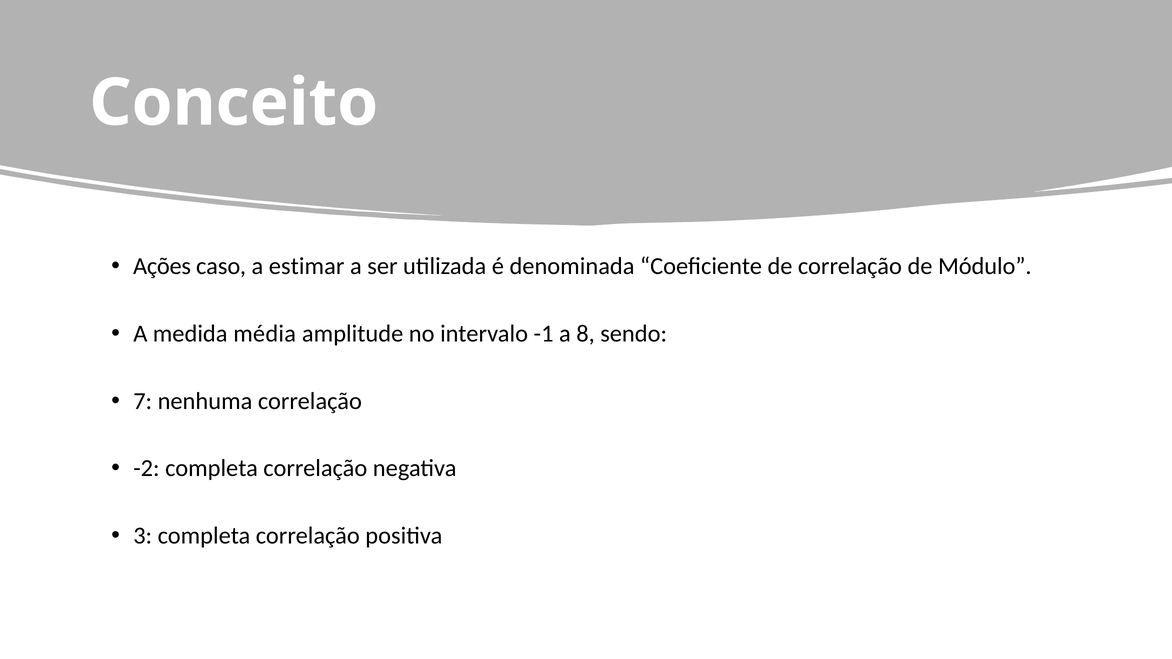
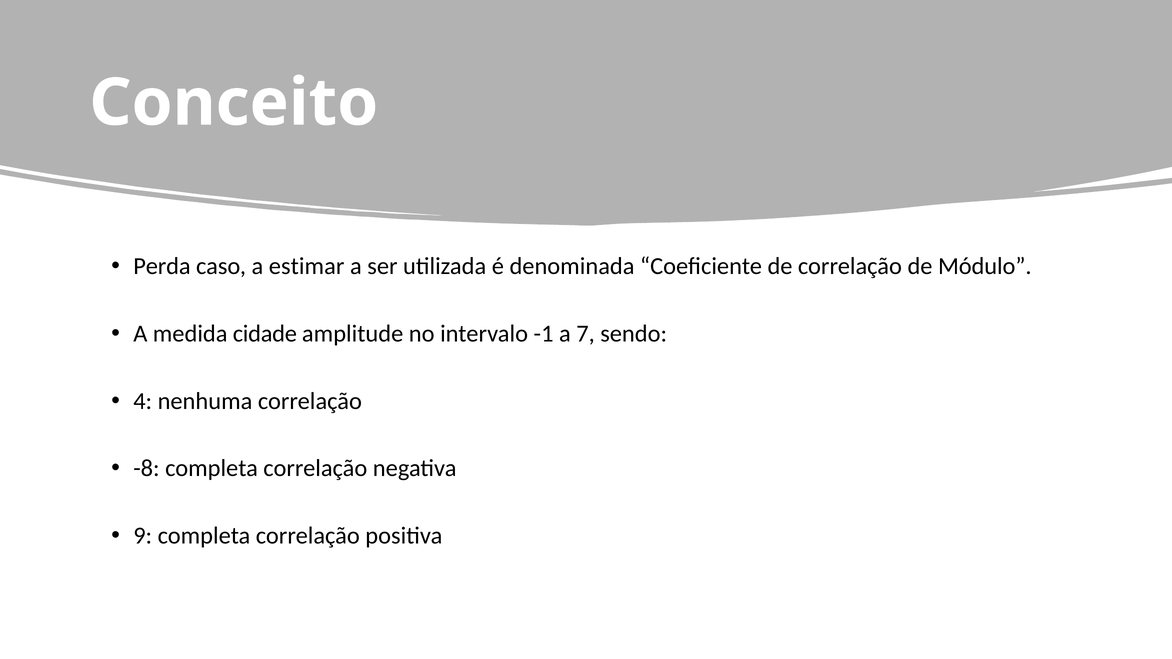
Ações: Ações -> Perda
média: média -> cidade
8: 8 -> 7
7: 7 -> 4
-2: -2 -> -8
3: 3 -> 9
